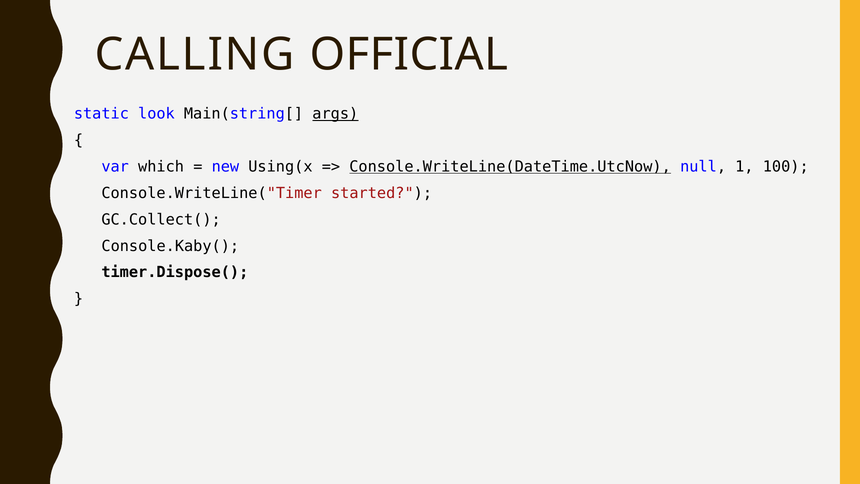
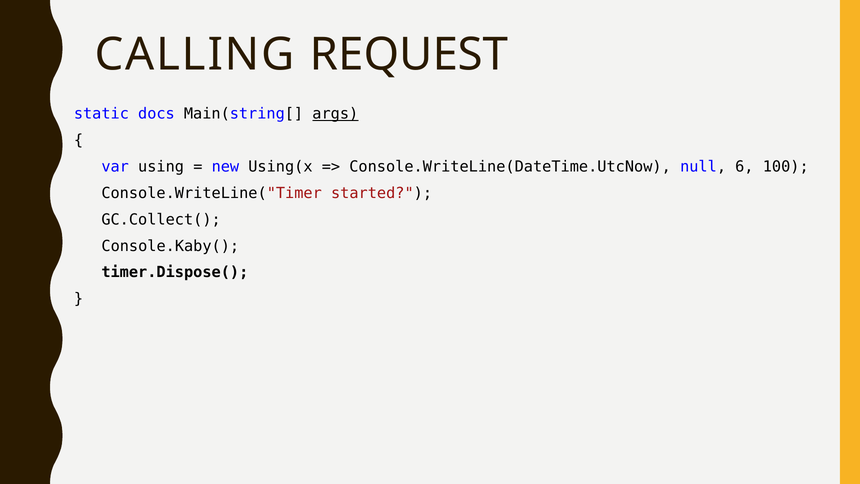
OFFICIAL: OFFICIAL -> REQUEST
look: look -> docs
which: which -> using
Console.WriteLine(DateTime.UtcNow underline: present -> none
1: 1 -> 6
